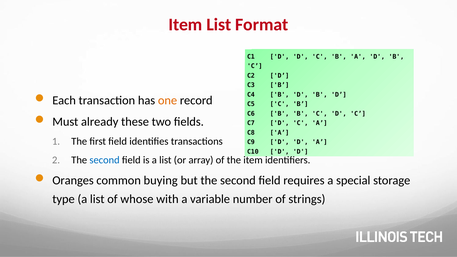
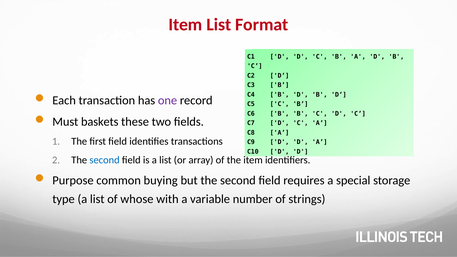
one colour: orange -> purple
already: already -> baskets
Oranges: Oranges -> Purpose
